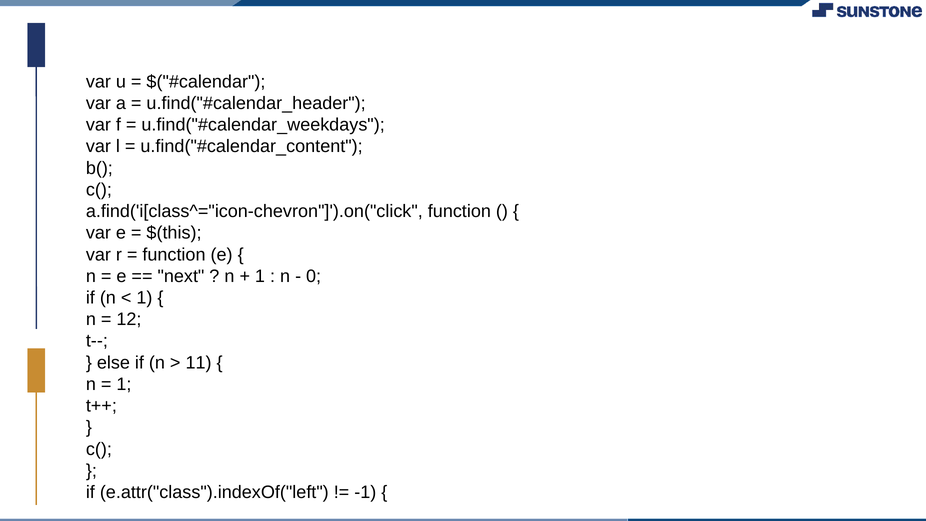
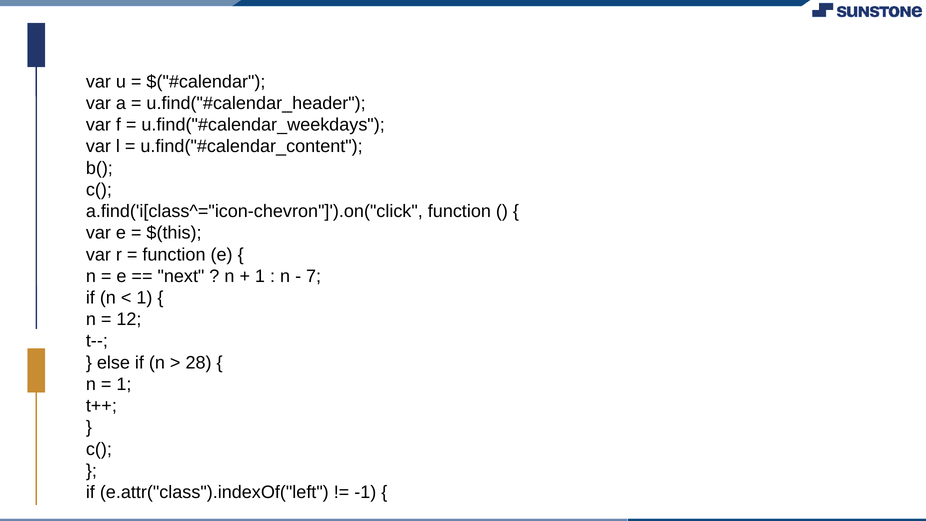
0: 0 -> 7
11: 11 -> 28
